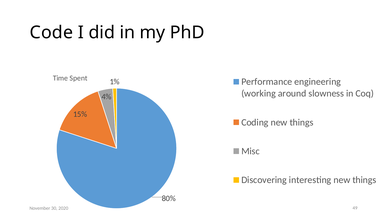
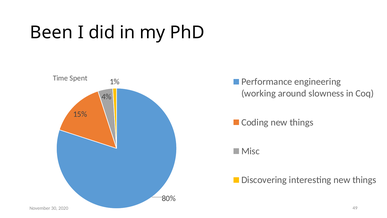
Code: Code -> Been
